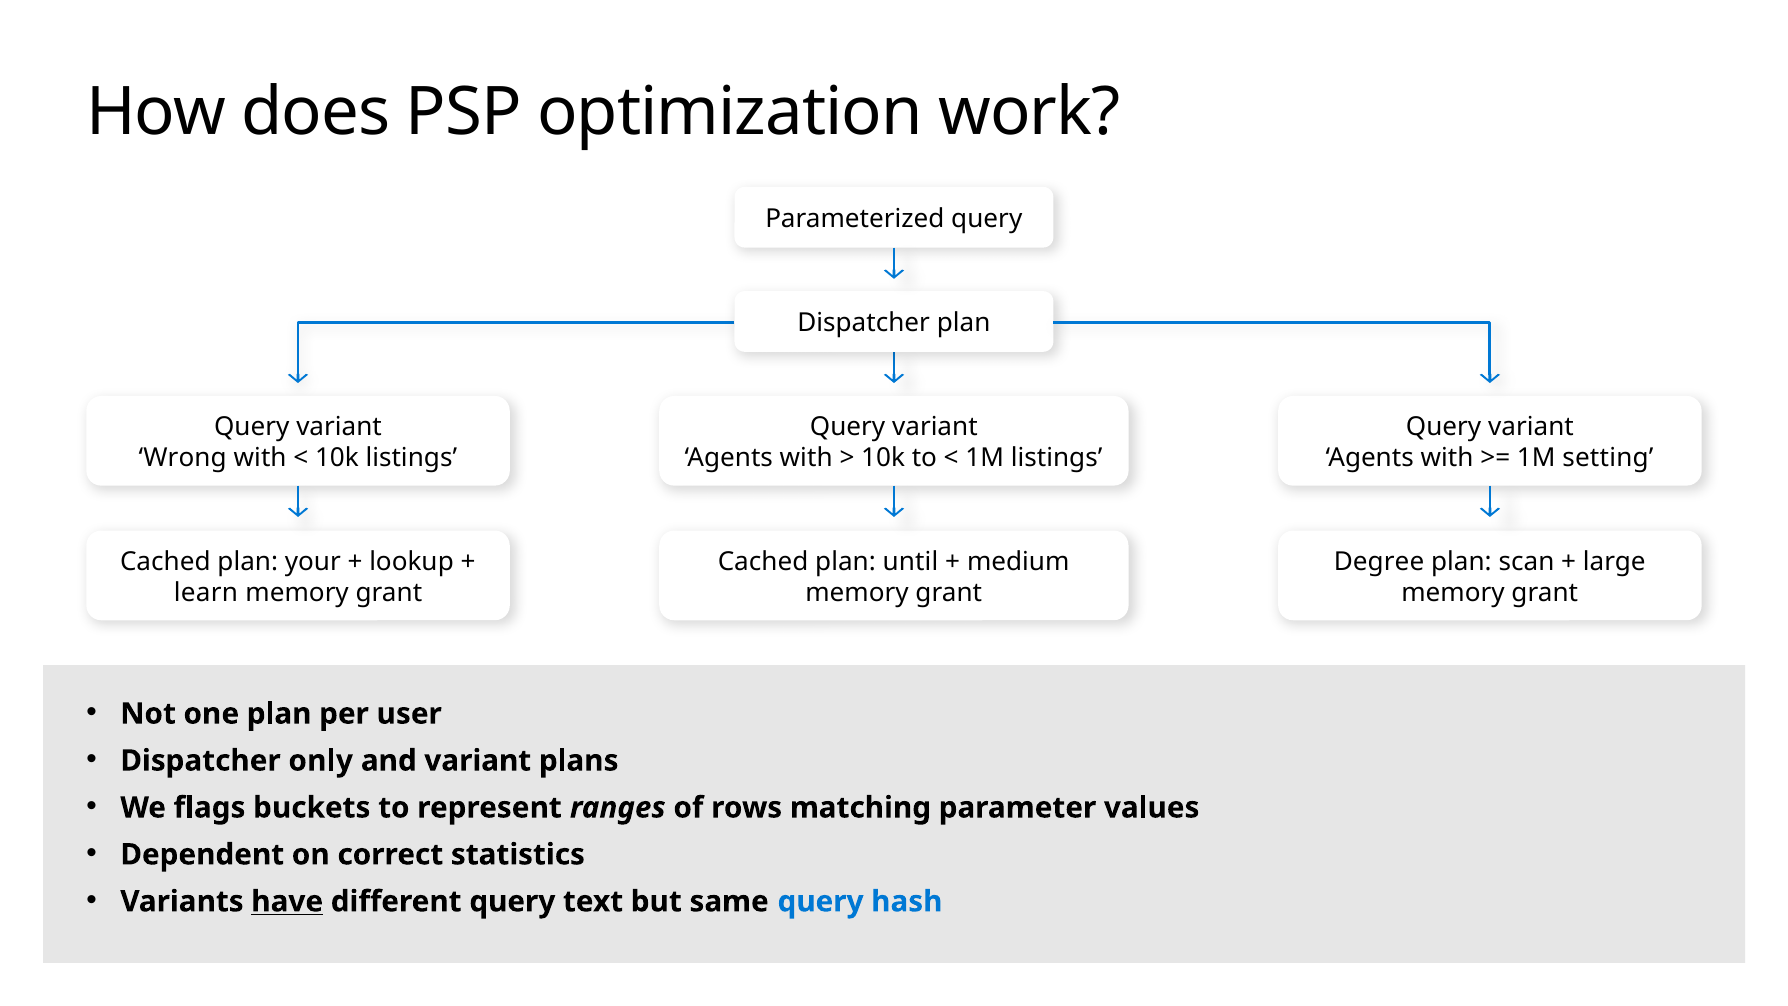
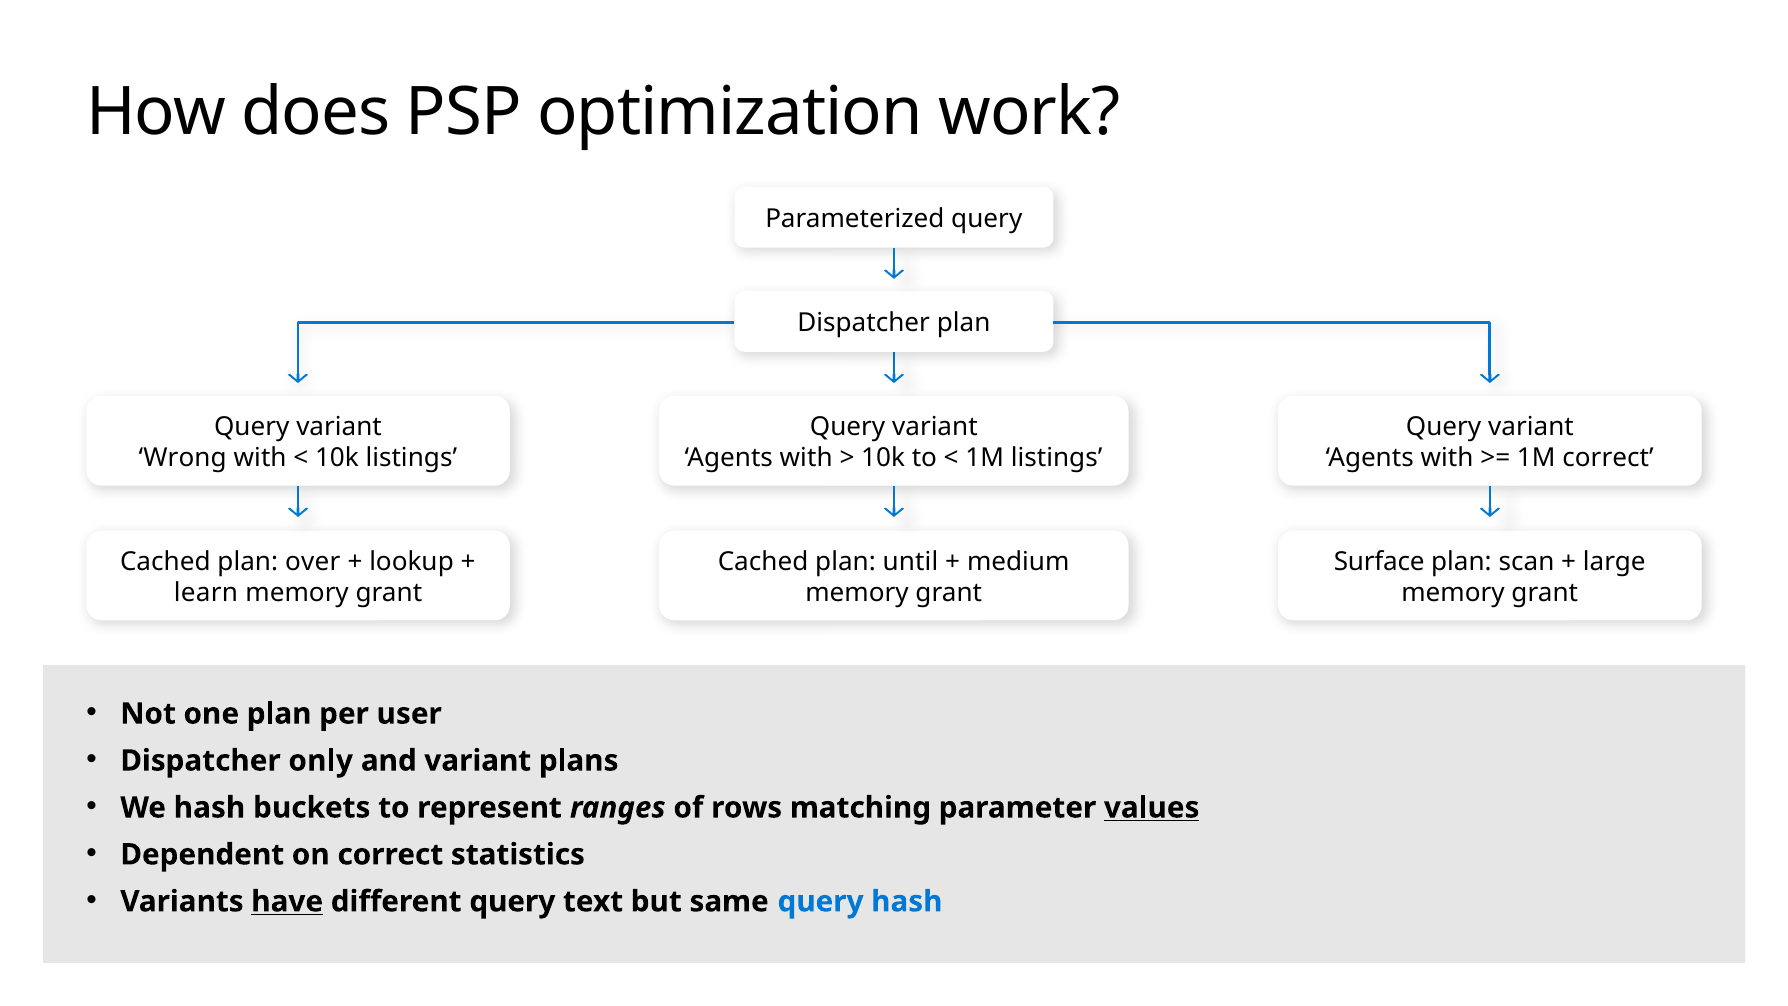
1M setting: setting -> correct
your: your -> over
Degree: Degree -> Surface
We flags: flags -> hash
values underline: none -> present
